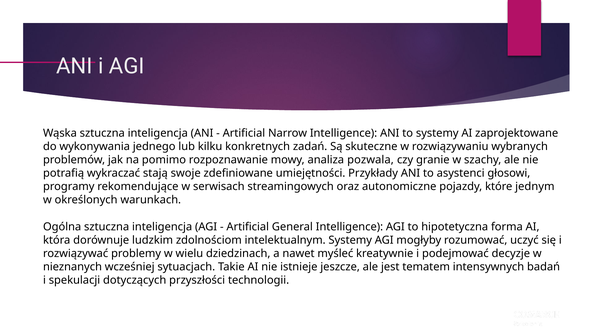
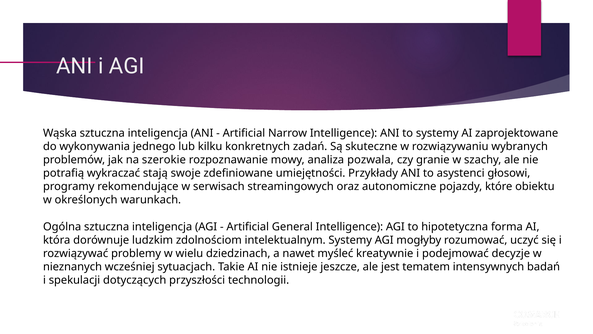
pomimo: pomimo -> szerokie
jednym: jednym -> obiektu
